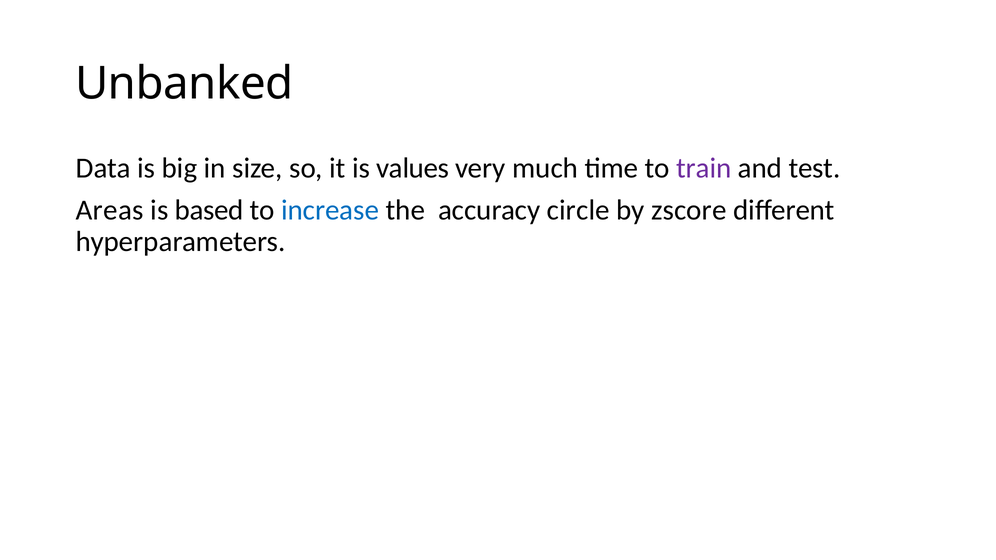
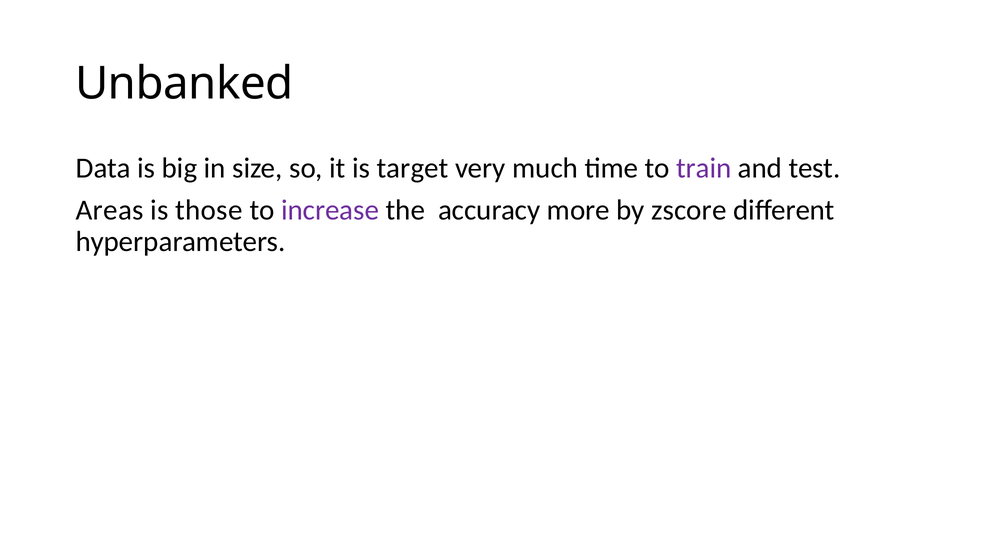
values: values -> target
based: based -> those
increase colour: blue -> purple
circle: circle -> more
